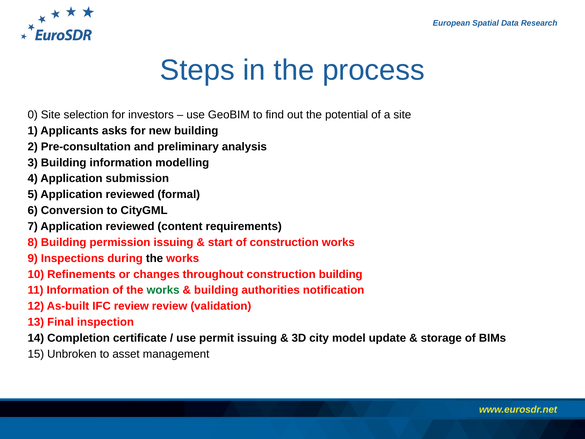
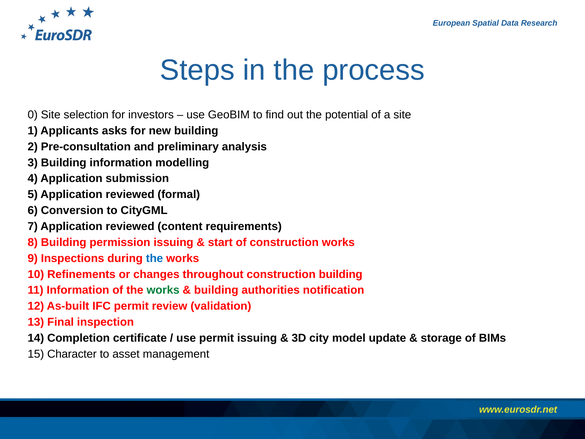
the at (155, 258) colour: black -> blue
IFC review: review -> permit
Unbroken: Unbroken -> Character
